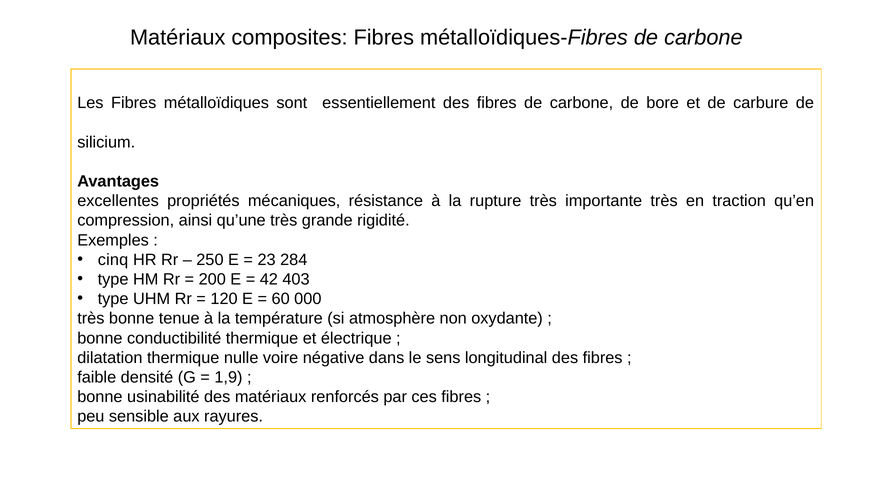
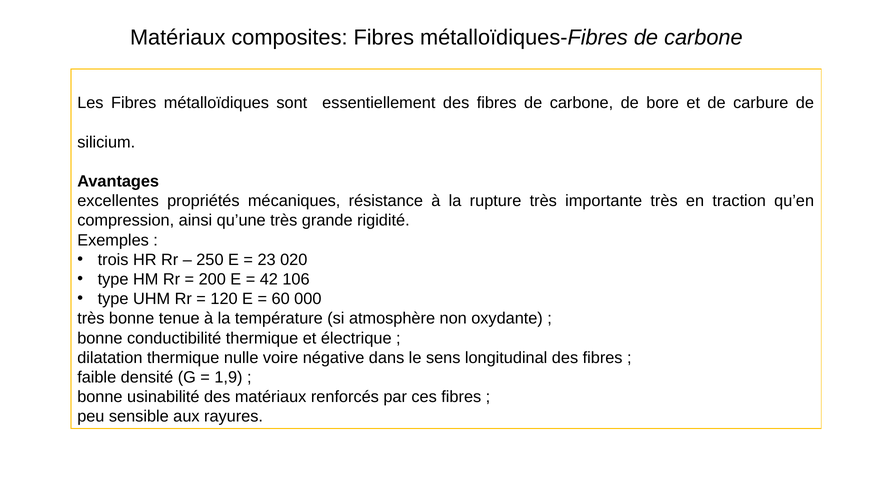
cinq: cinq -> trois
284: 284 -> 020
403: 403 -> 106
